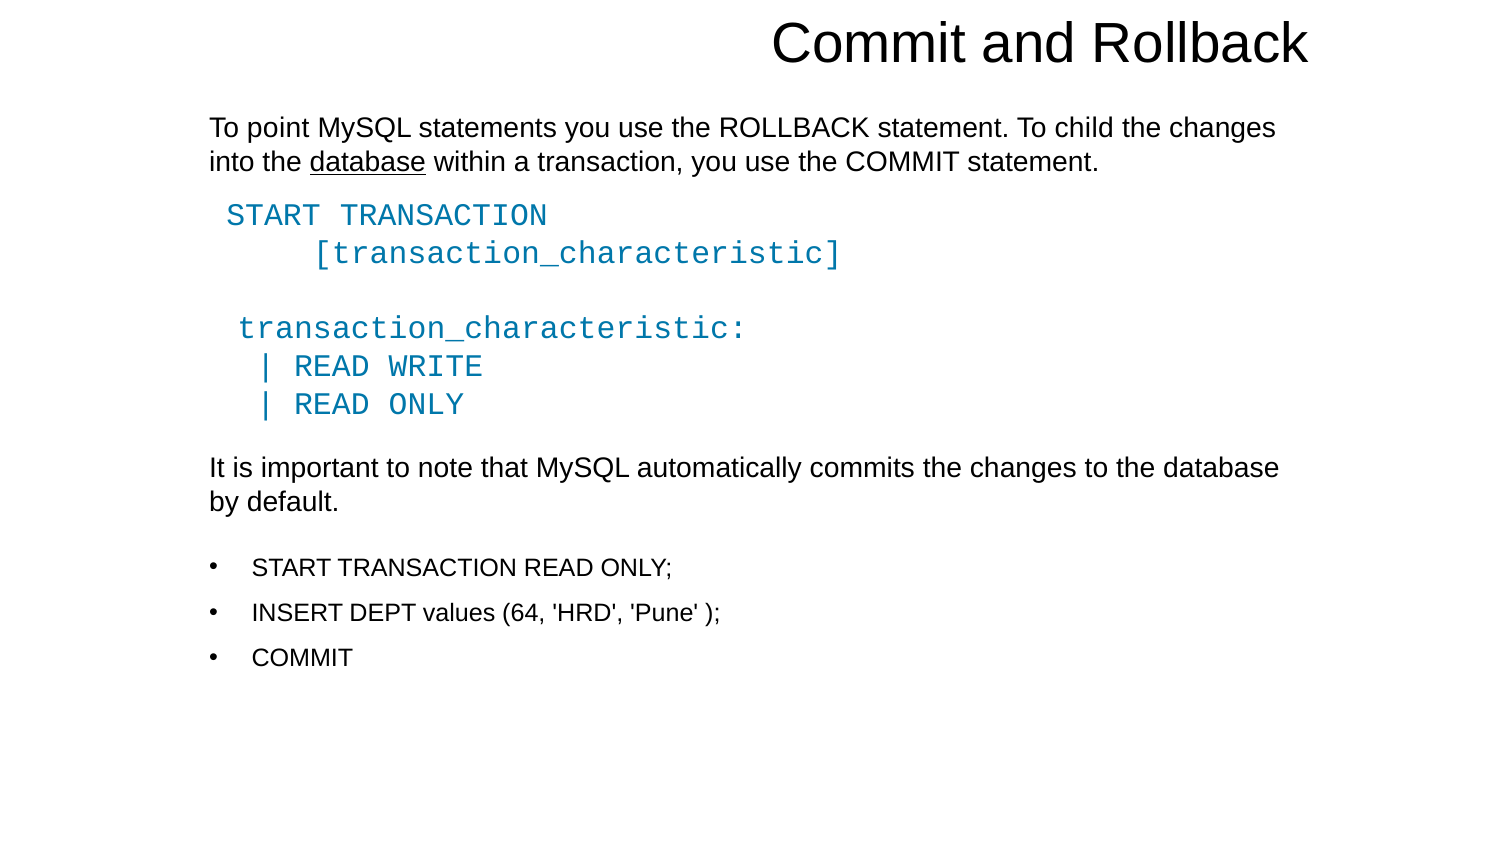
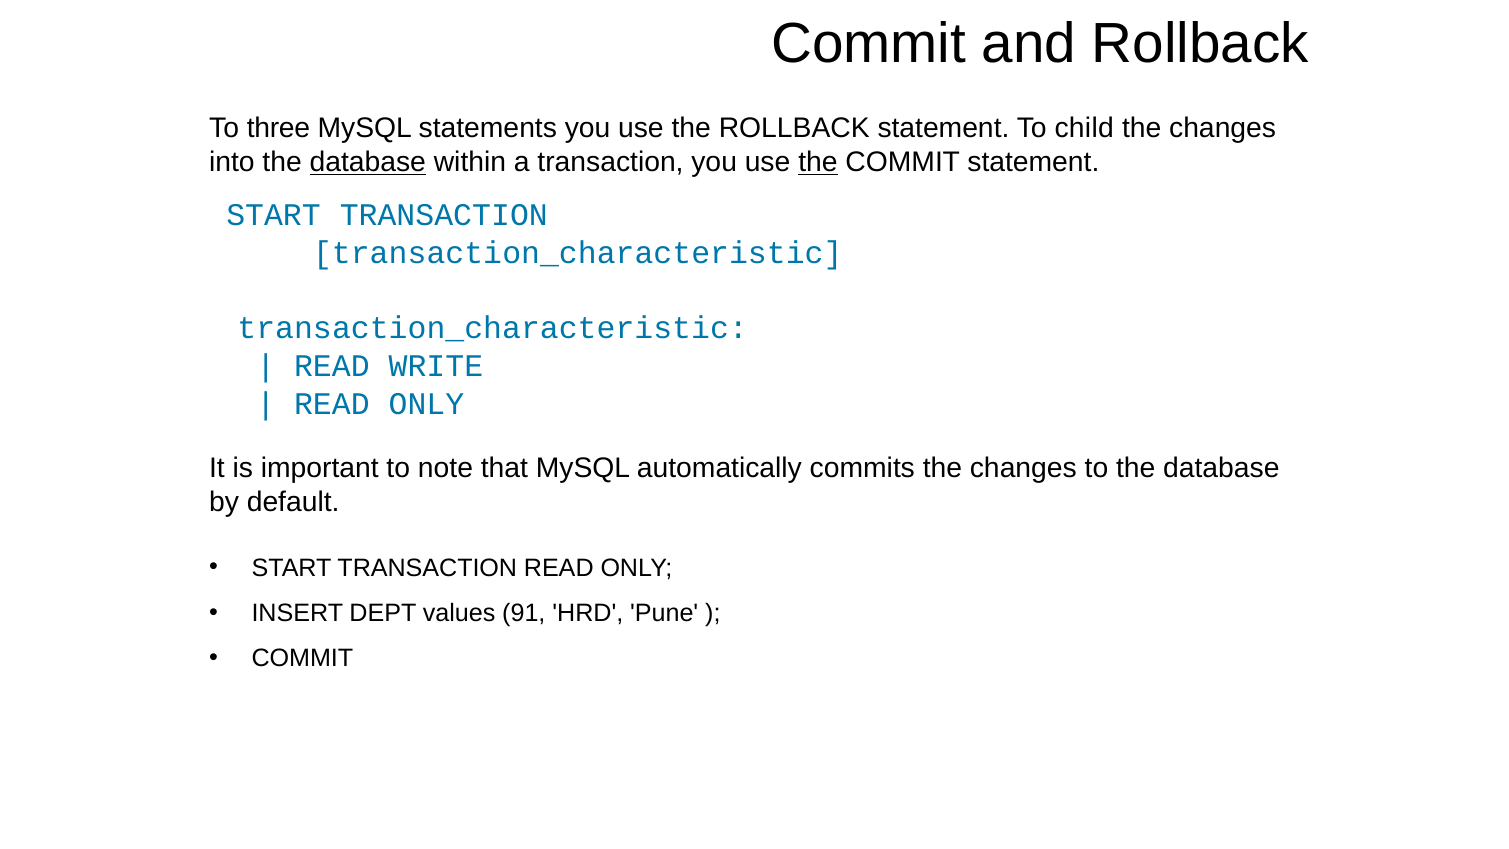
point: point -> three
the at (818, 162) underline: none -> present
64: 64 -> 91
